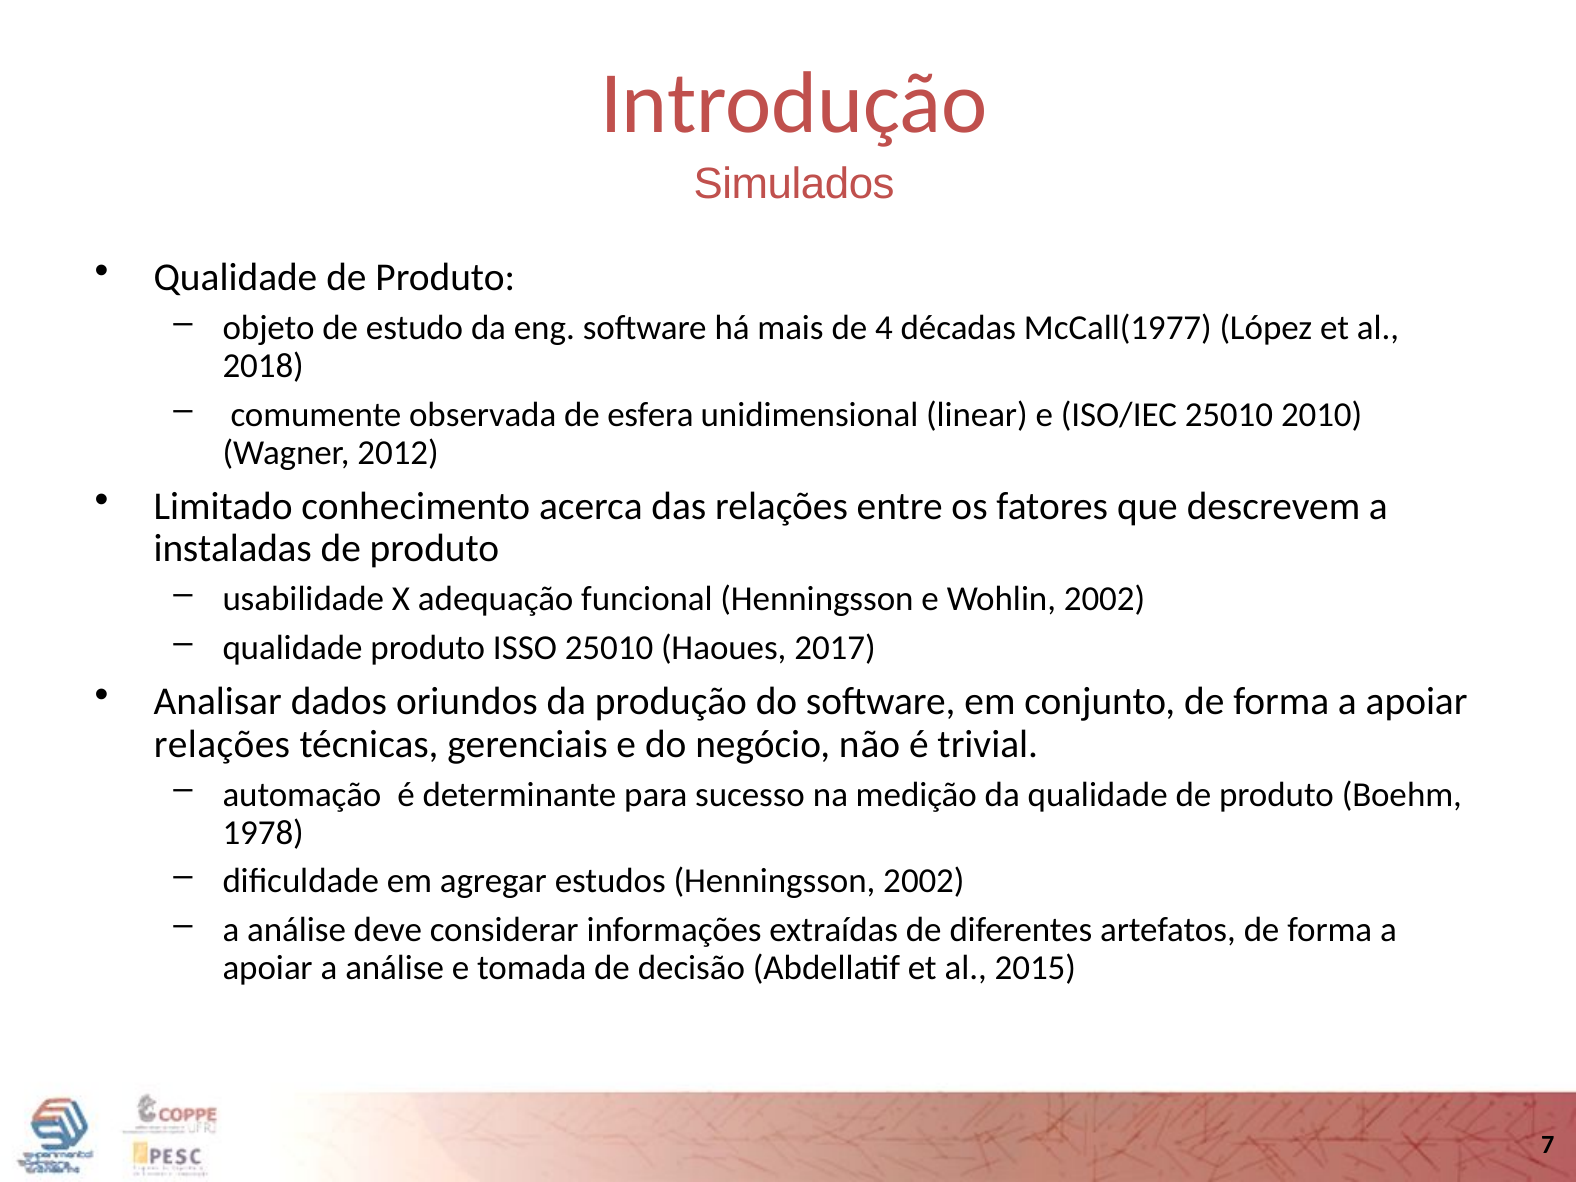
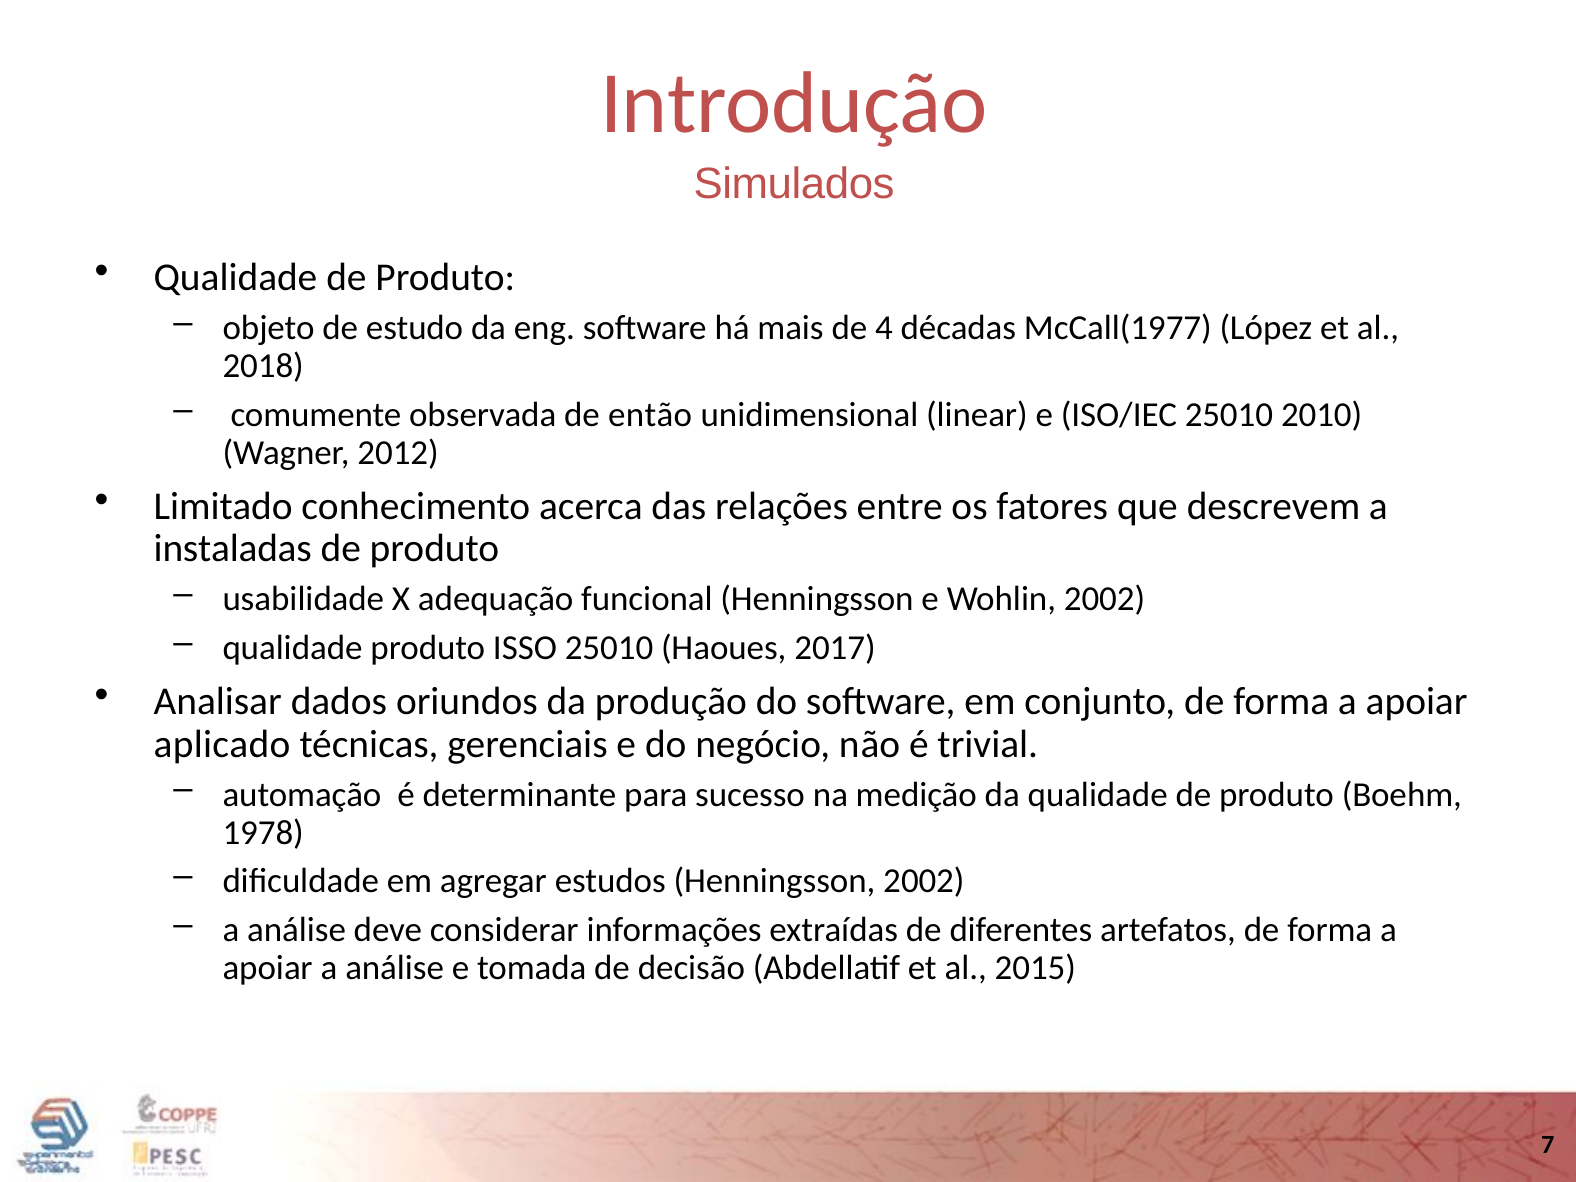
esfera: esfera -> então
relações at (222, 744): relações -> aplicado
